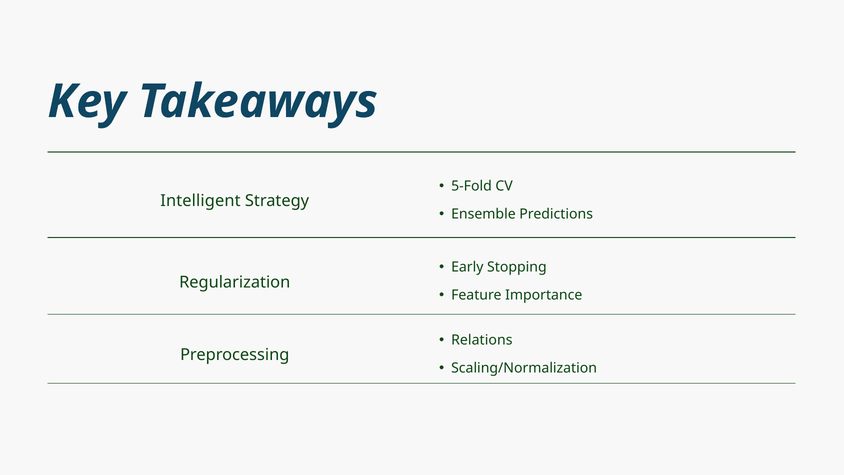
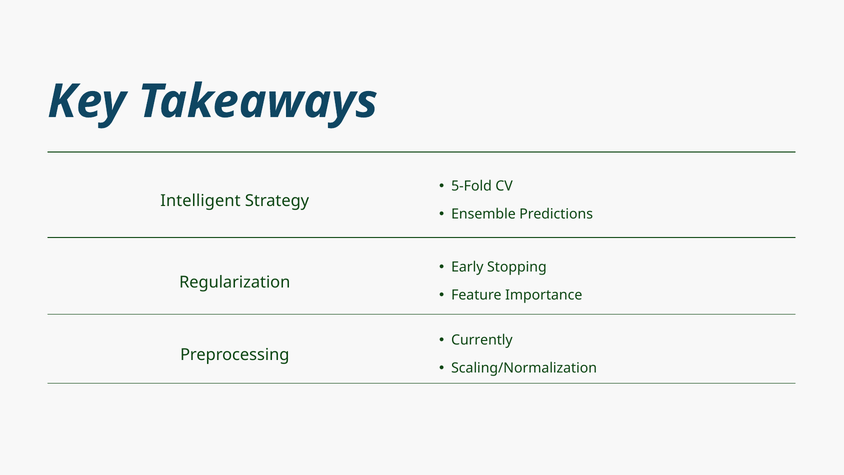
Relations: Relations -> Currently
